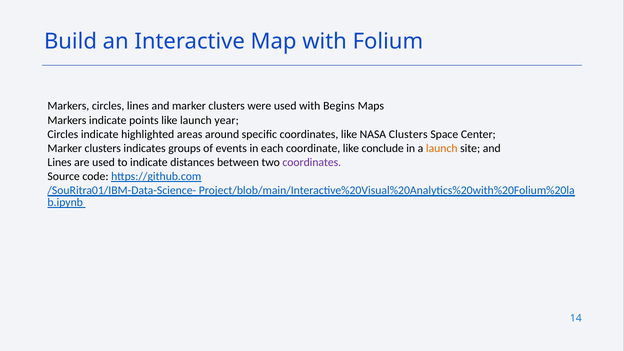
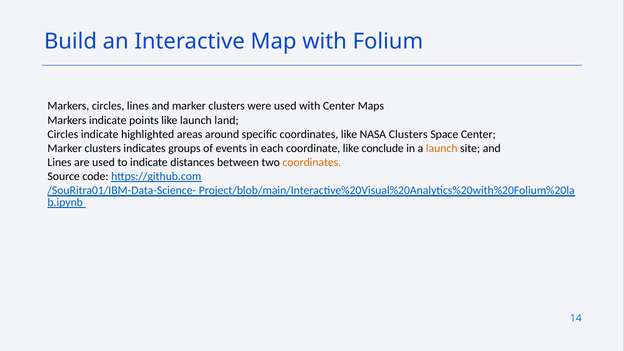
with Begins: Begins -> Center
year: year -> land
coordinates at (312, 162) colour: purple -> orange
